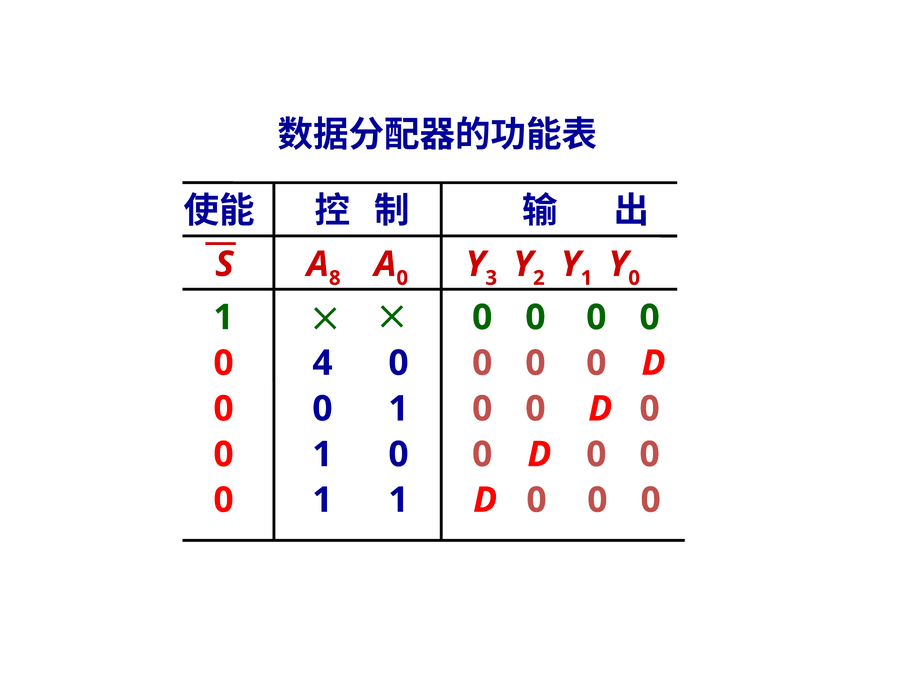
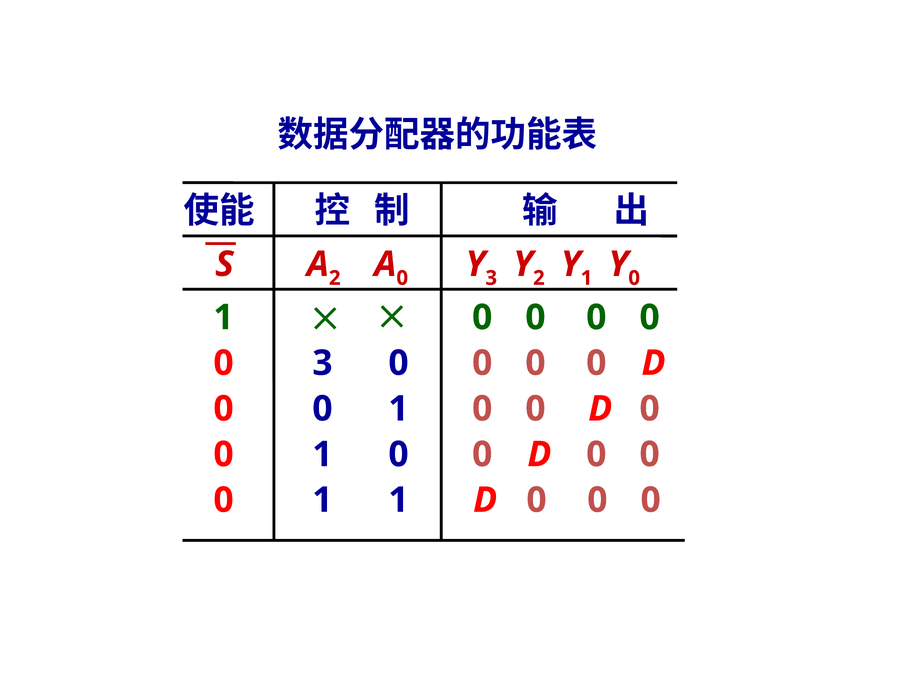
8 at (335, 278): 8 -> 2
0 4: 4 -> 3
